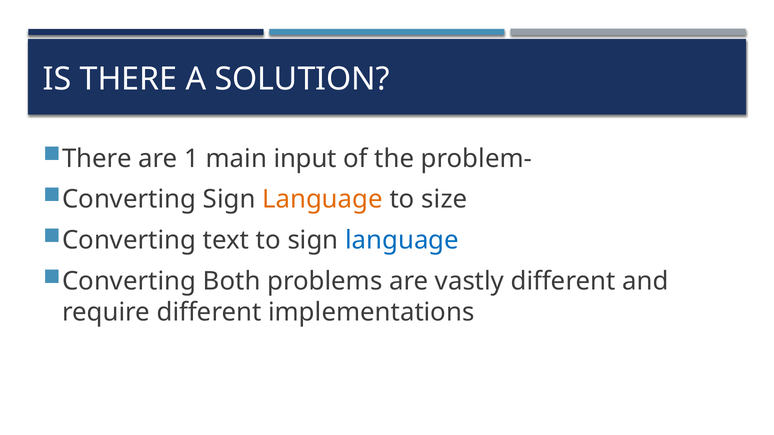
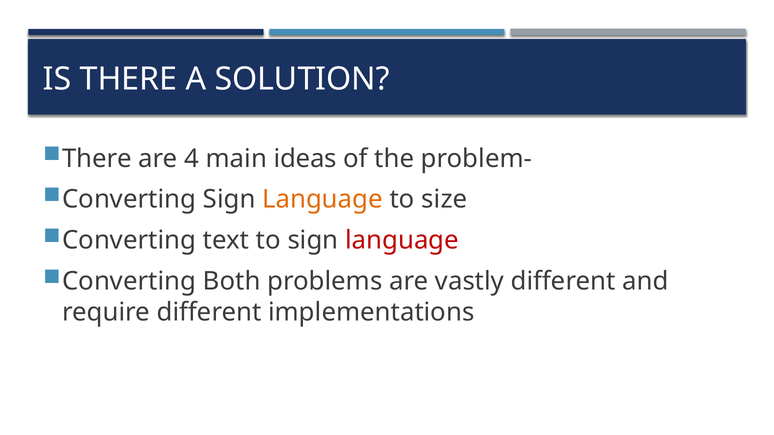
1: 1 -> 4
input: input -> ideas
language at (402, 241) colour: blue -> red
